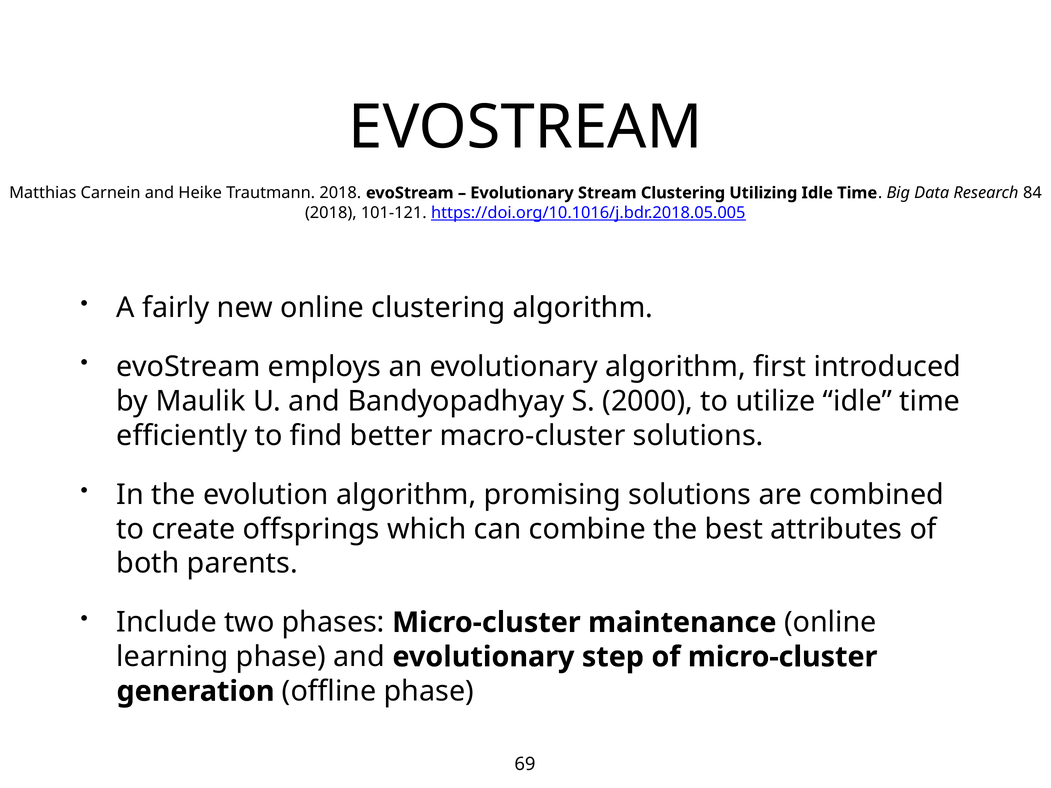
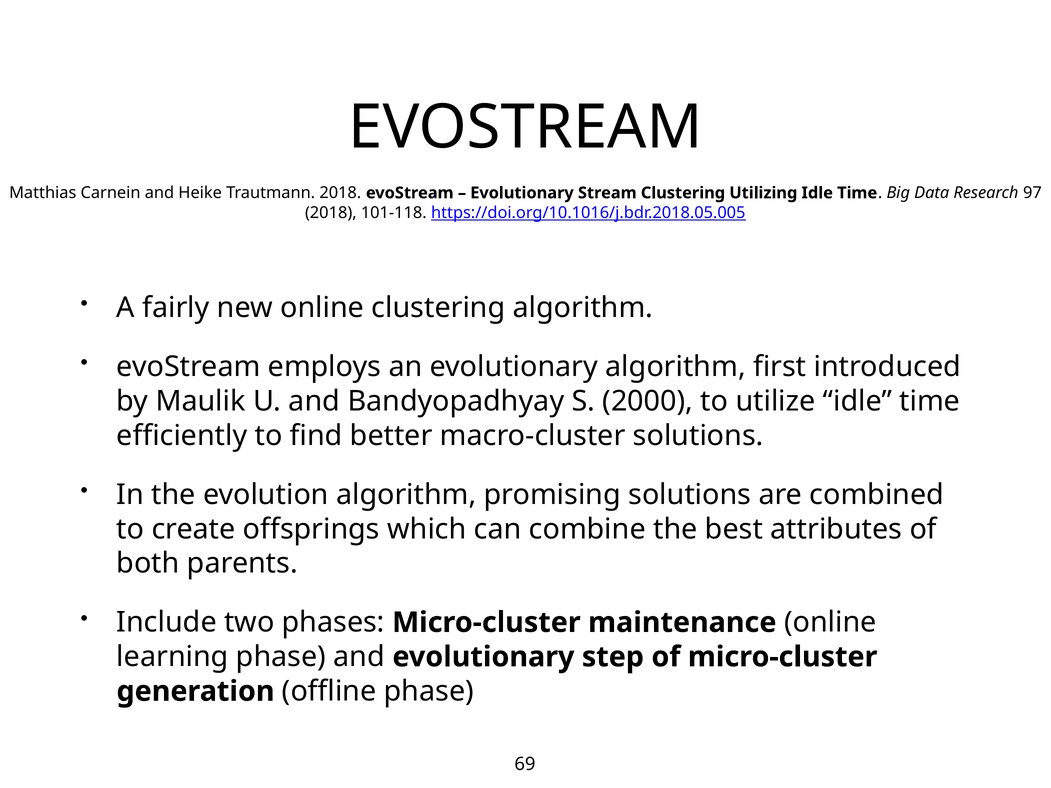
84: 84 -> 97
101-121: 101-121 -> 101-118
